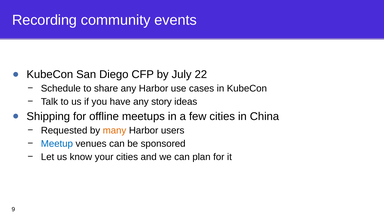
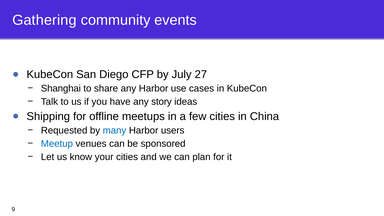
Recording: Recording -> Gathering
22: 22 -> 27
Schedule: Schedule -> Shanghai
many colour: orange -> blue
